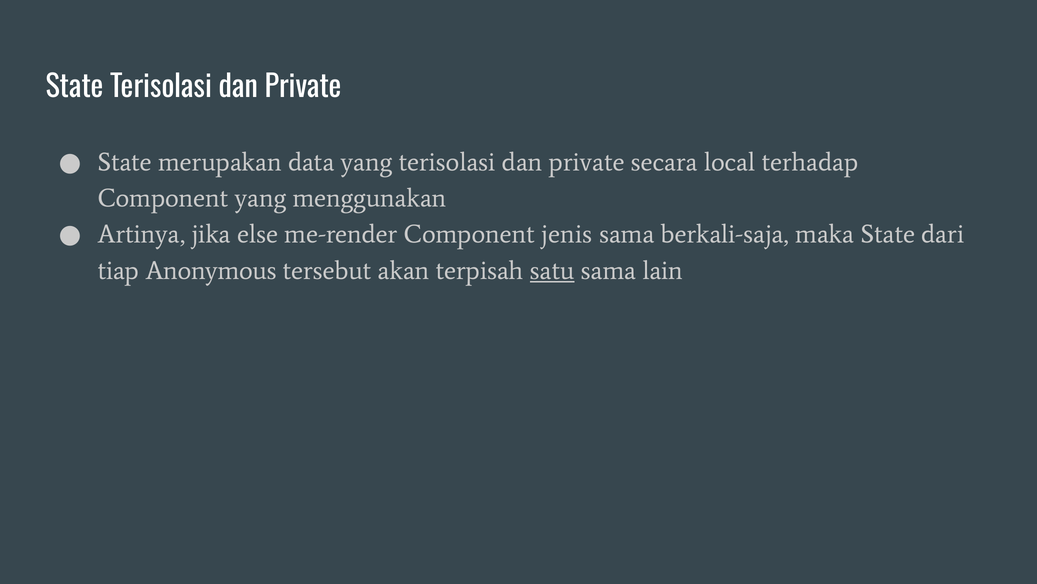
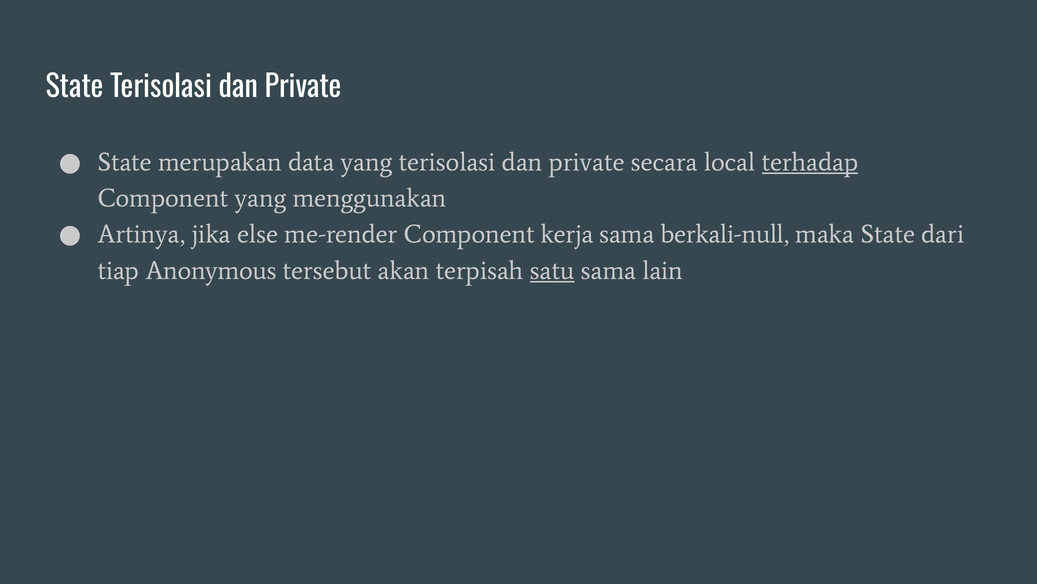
terhadap underline: none -> present
jenis: jenis -> kerja
berkali-saja: berkali-saja -> berkali-null
